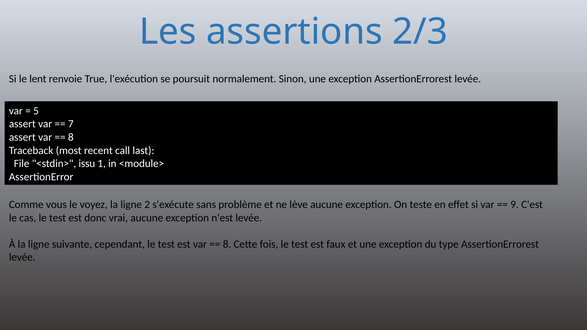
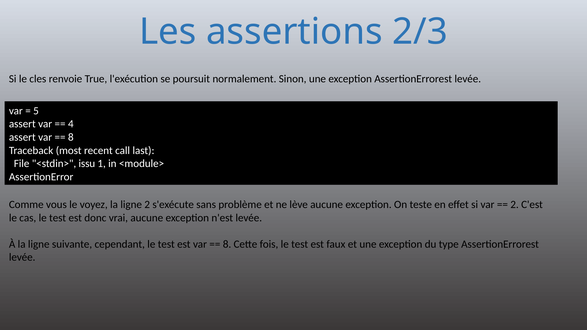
lent: lent -> cles
7: 7 -> 4
9 at (515, 205): 9 -> 2
